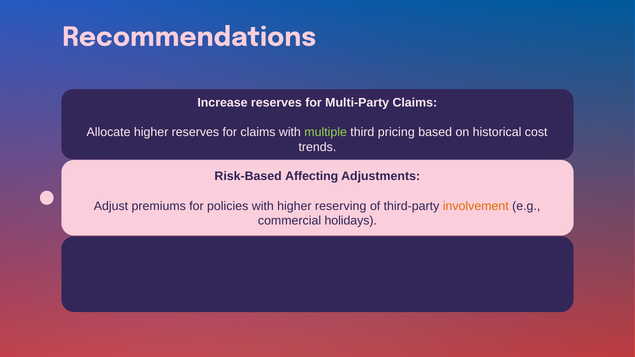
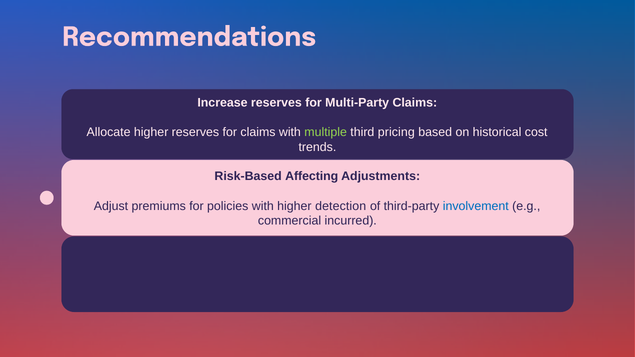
reserving: reserving -> detection
involvement colour: orange -> blue
holidays: holidays -> incurred
